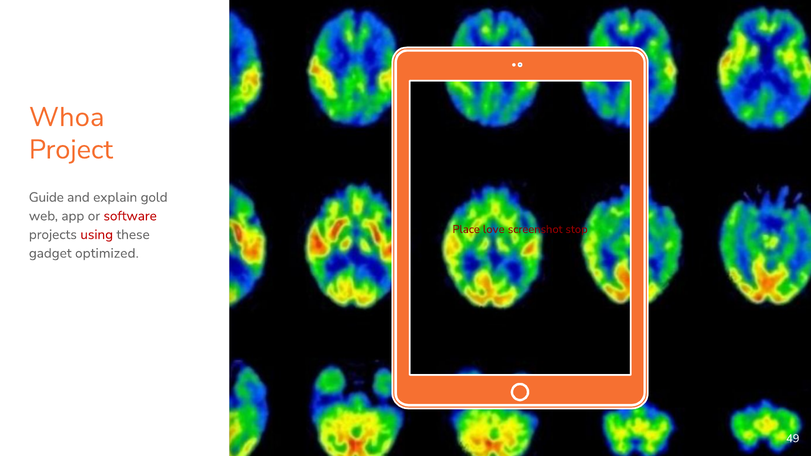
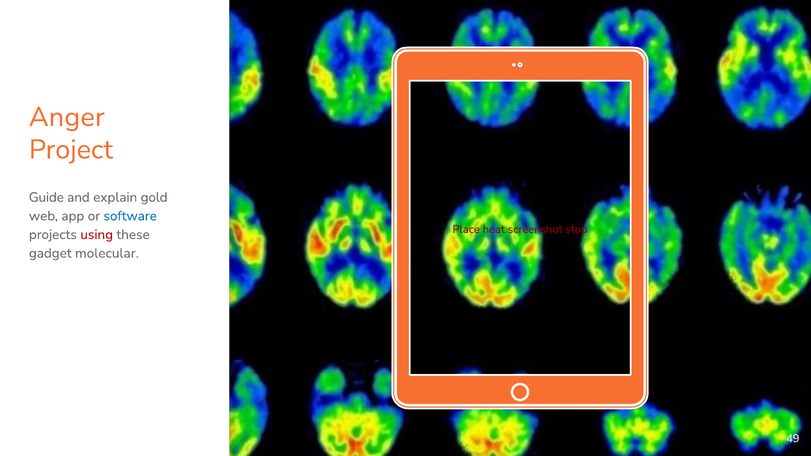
Whoa: Whoa -> Anger
software colour: red -> blue
love: love -> heat
optimized: optimized -> molecular
